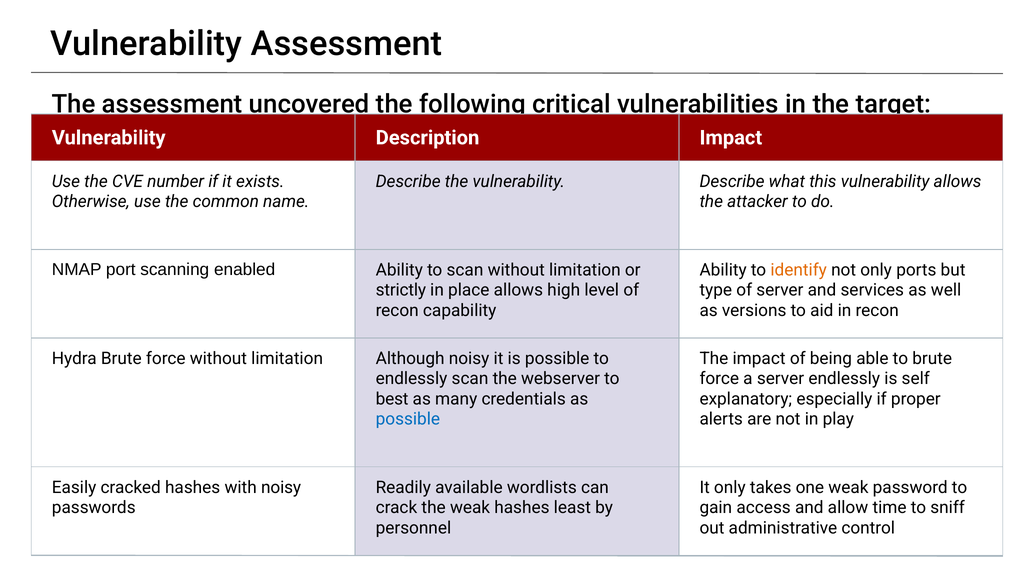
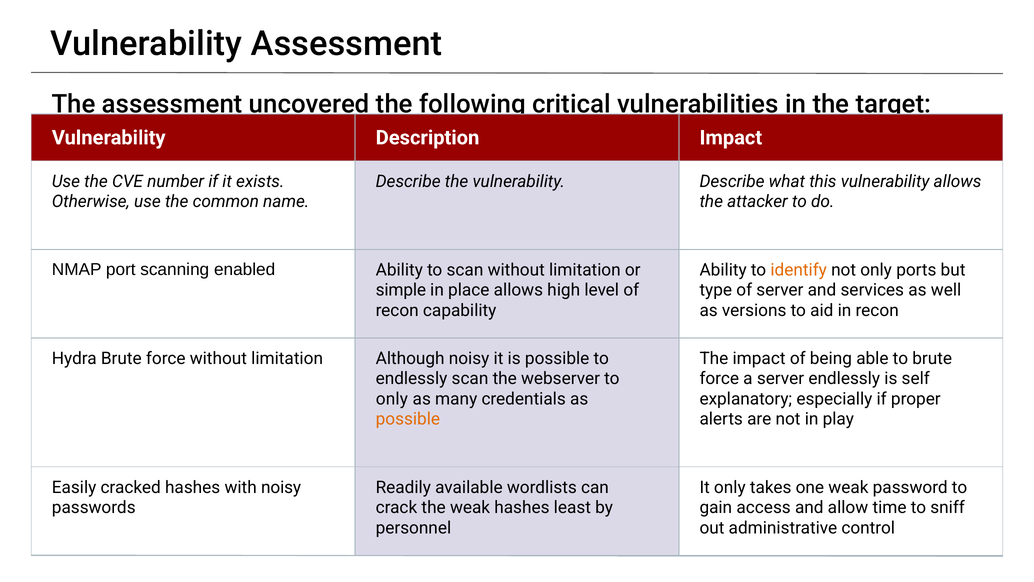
strictly: strictly -> simple
best at (392, 399): best -> only
possible at (408, 419) colour: blue -> orange
